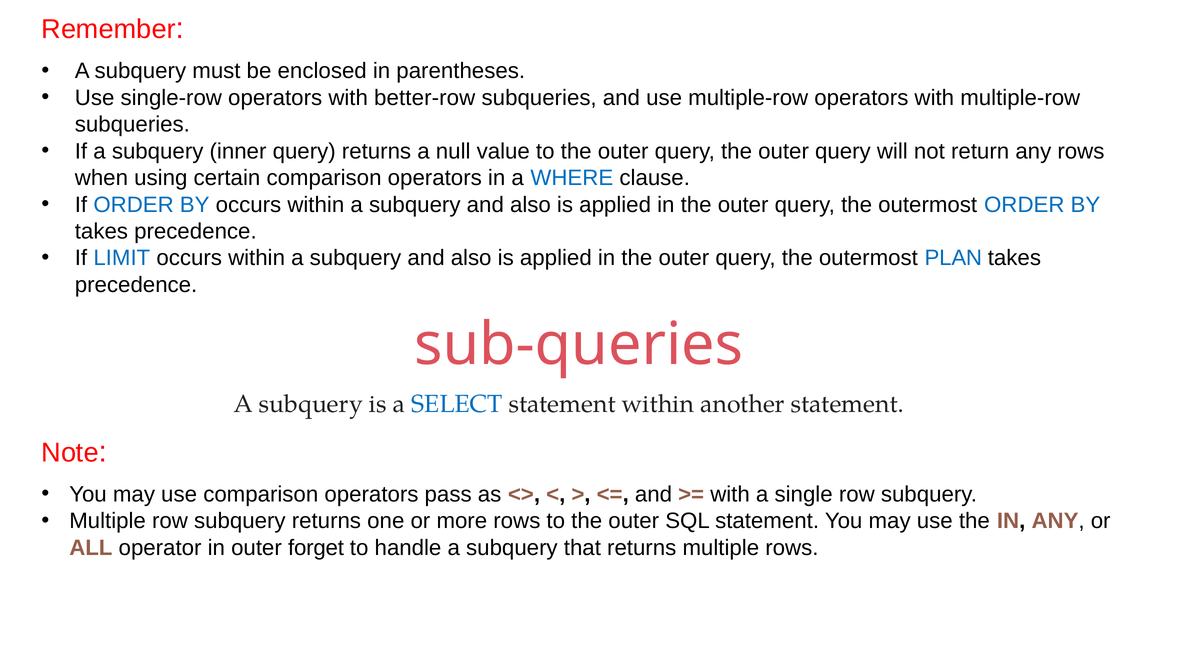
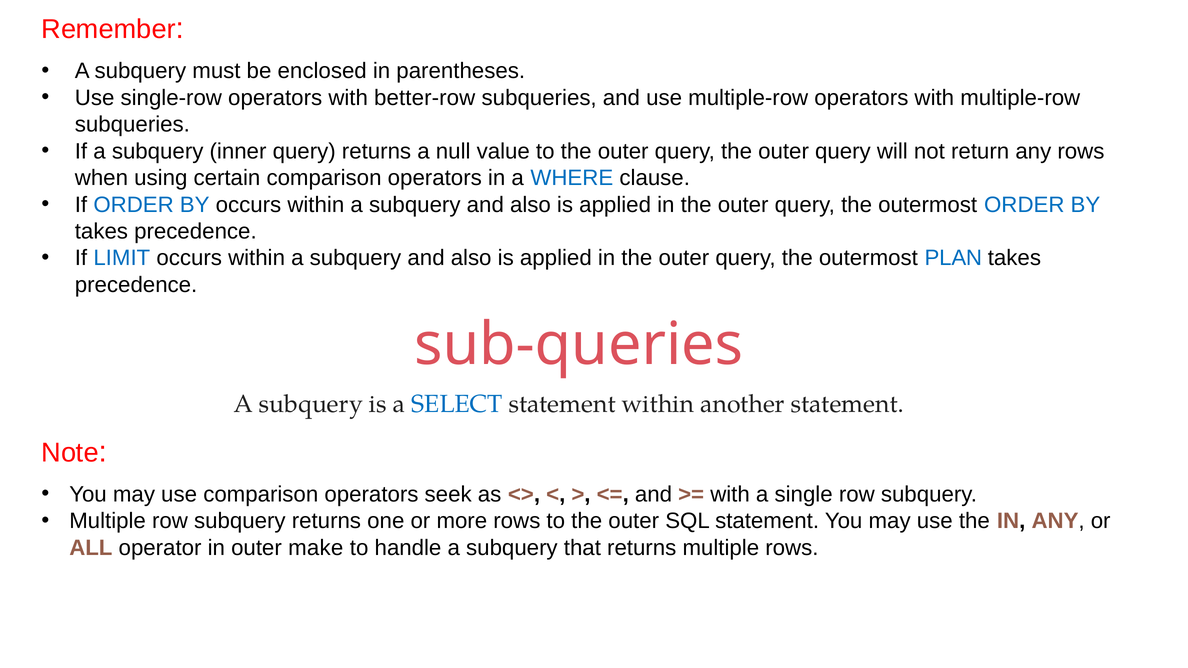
pass: pass -> seek
forget: forget -> make
